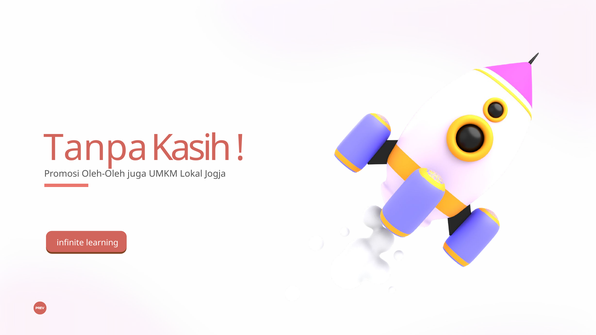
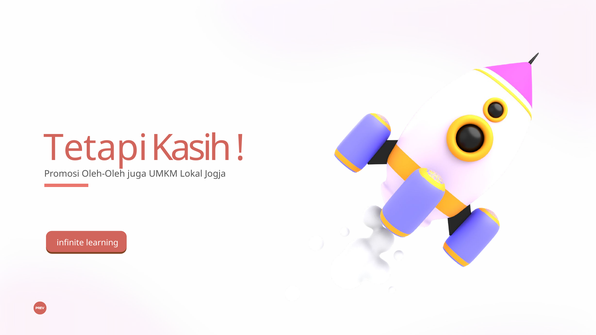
Tanpa: Tanpa -> Tetapi
